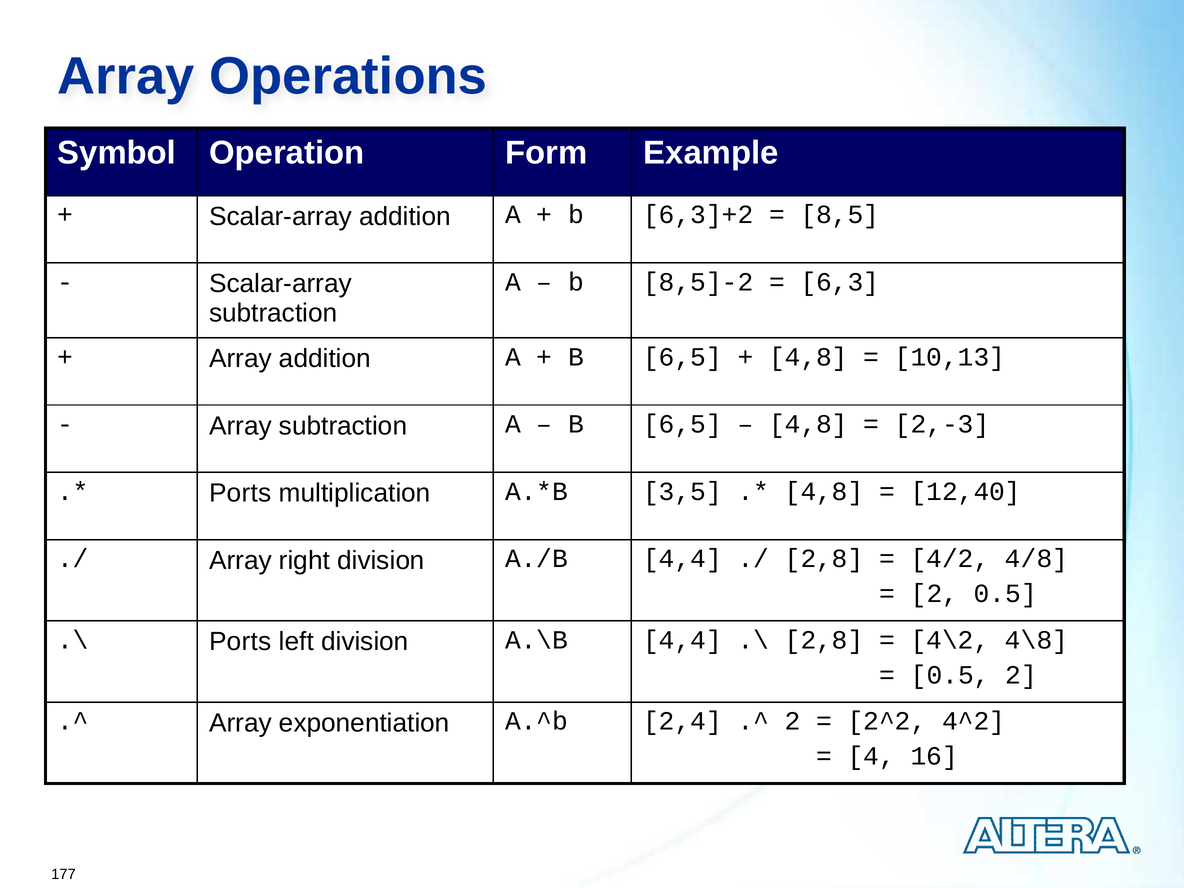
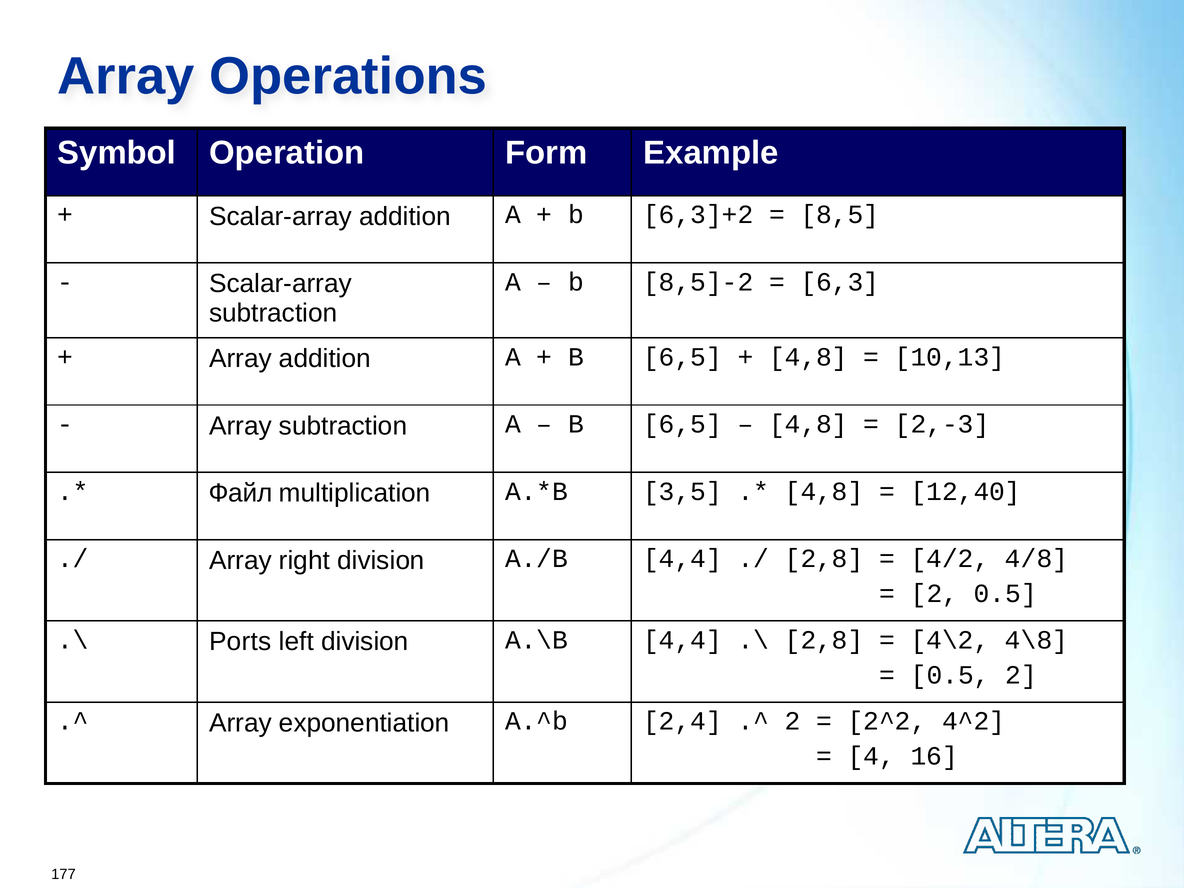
Ports at (240, 493): Ports -> Файл
